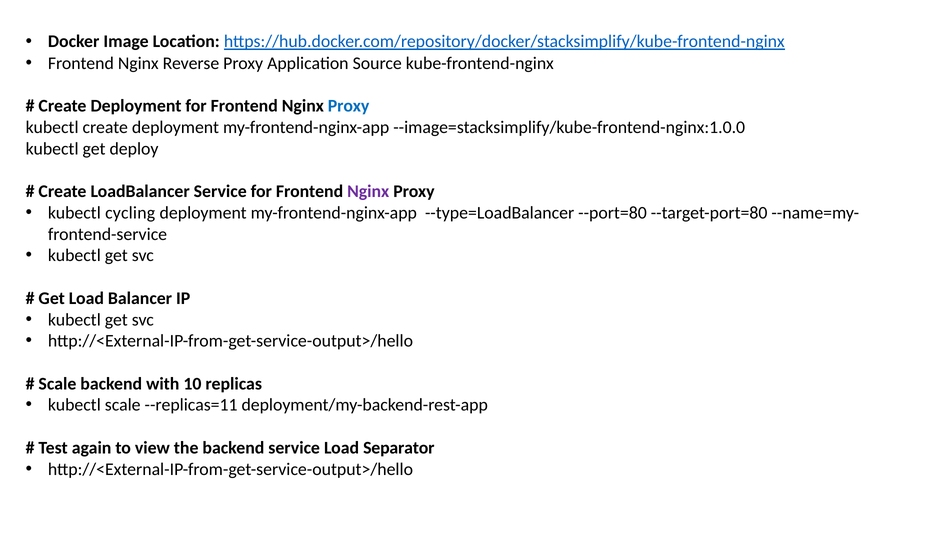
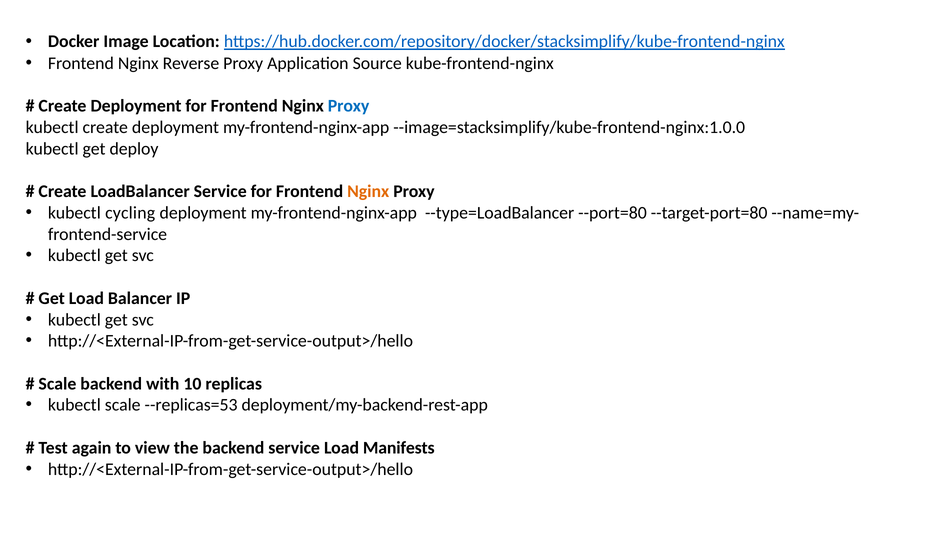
Nginx at (368, 191) colour: purple -> orange
--replicas=11: --replicas=11 -> --replicas=53
Separator: Separator -> Manifests
